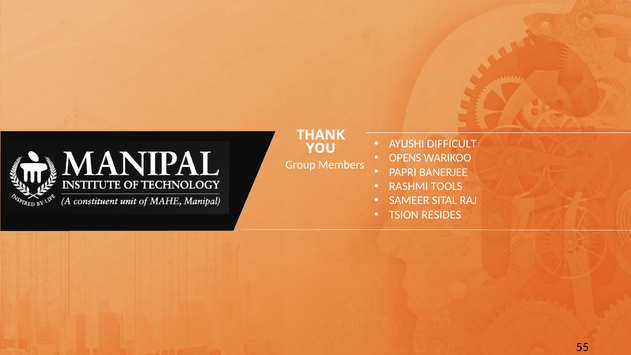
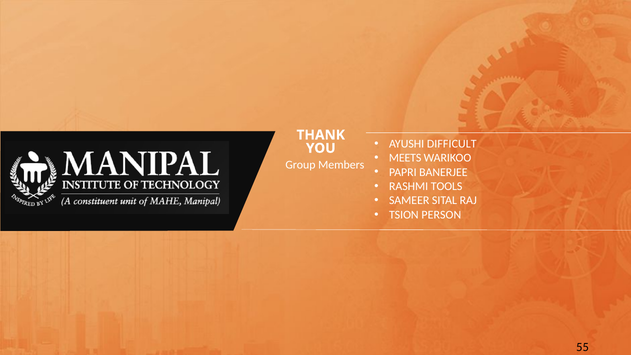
OPENS: OPENS -> MEETS
RESIDES: RESIDES -> PERSON
